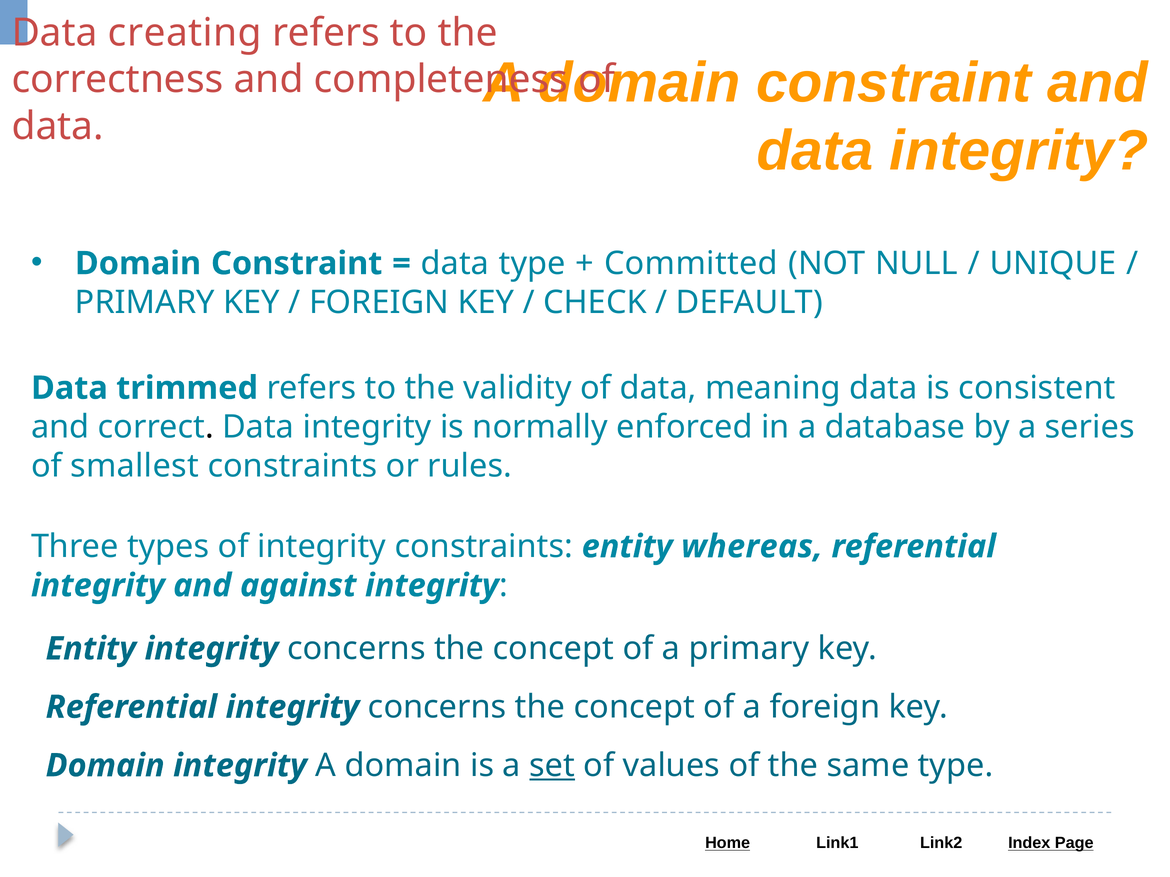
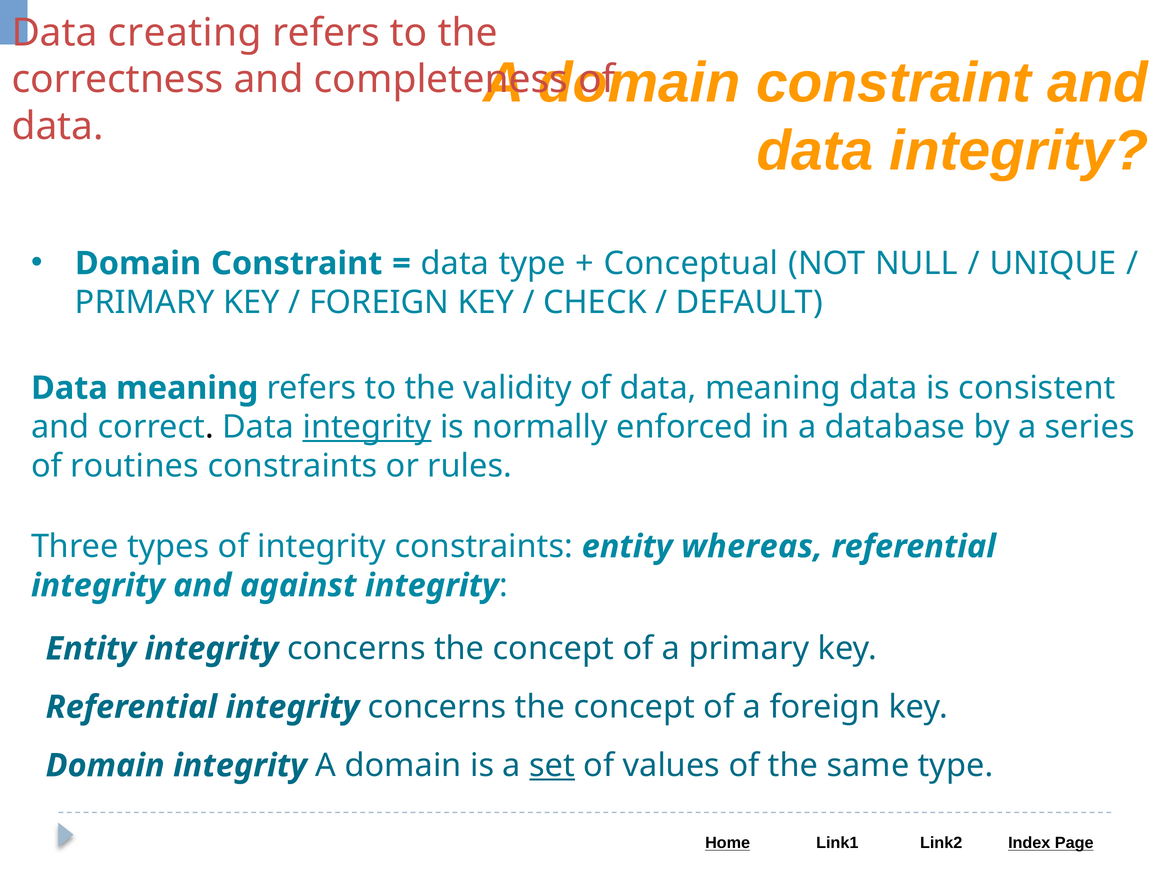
Committed: Committed -> Conceptual
trimmed at (187, 388): trimmed -> meaning
integrity at (367, 427) underline: none -> present
smallest: smallest -> routines
